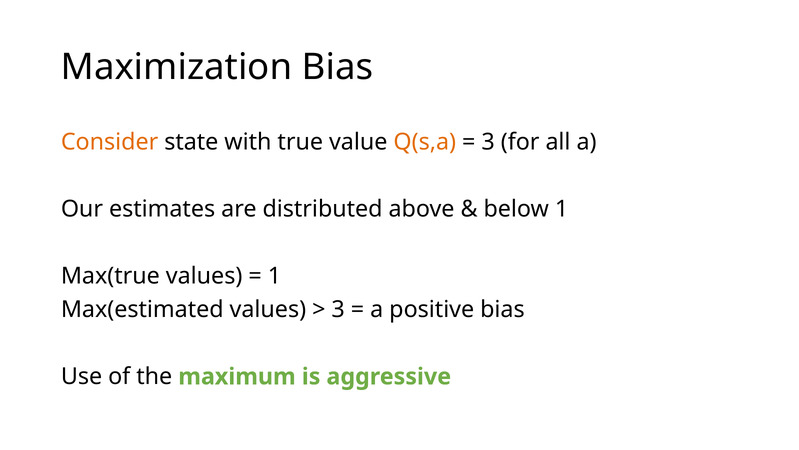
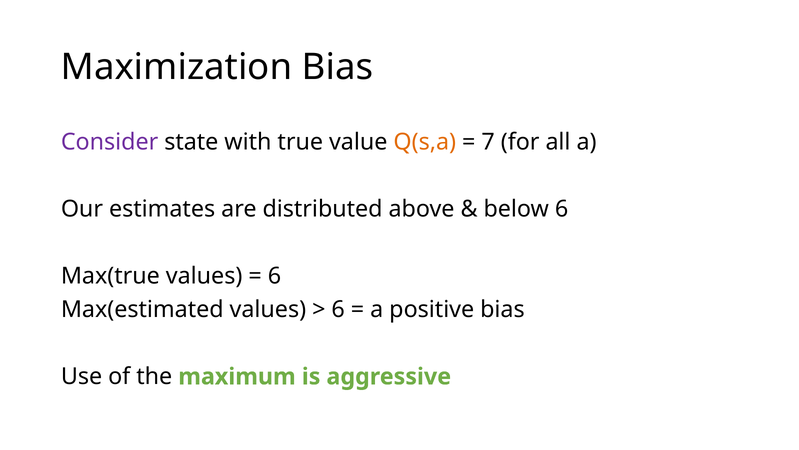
Consider colour: orange -> purple
3 at (488, 142): 3 -> 7
below 1: 1 -> 6
1 at (274, 276): 1 -> 6
3 at (338, 309): 3 -> 6
